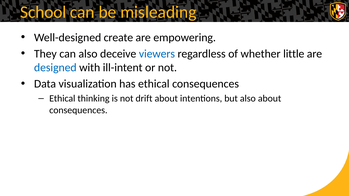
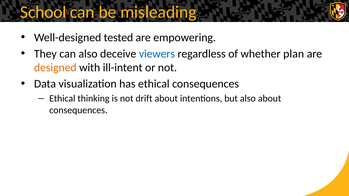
create: create -> tested
little: little -> plan
designed colour: blue -> orange
